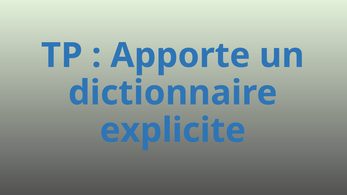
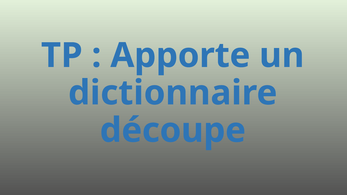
explicite: explicite -> découpe
